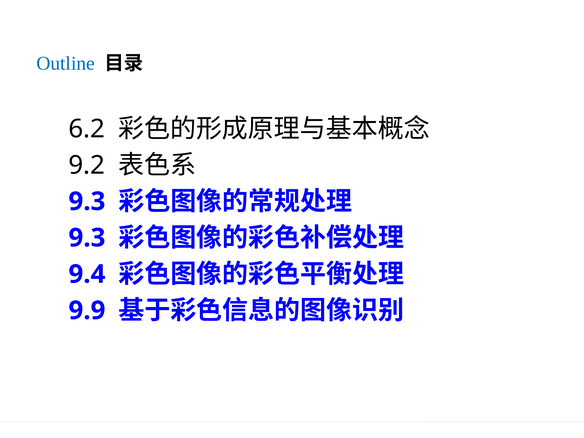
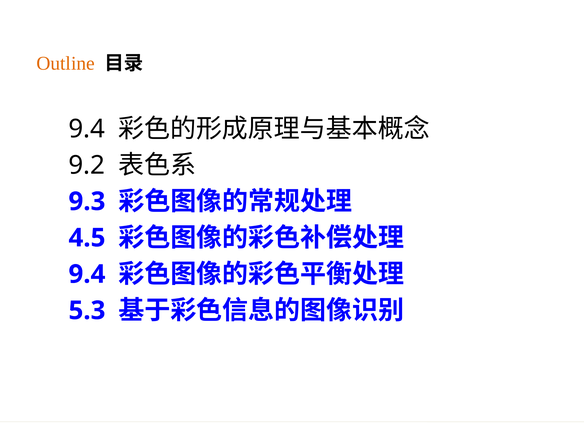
Outline colour: blue -> orange
6.2 at (87, 129): 6.2 -> 9.4
9.3 at (87, 238): 9.3 -> 4.5
9.9: 9.9 -> 5.3
